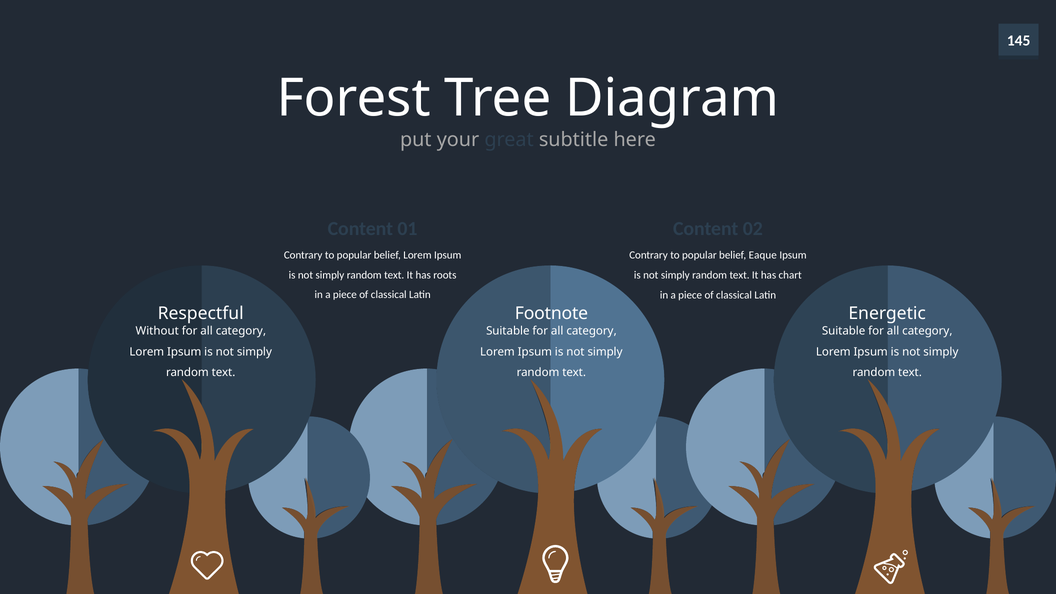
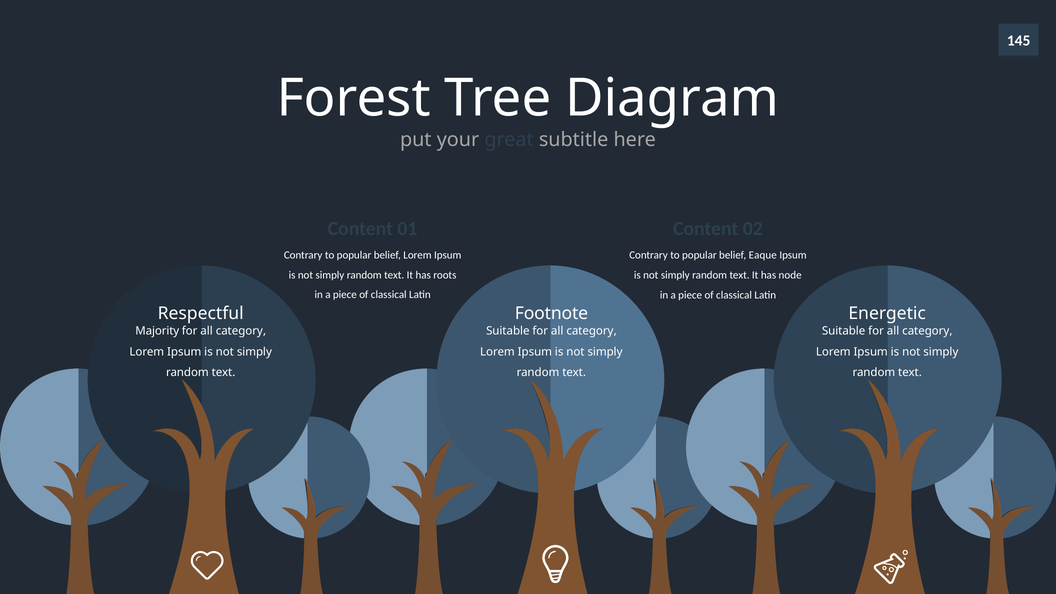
chart: chart -> node
Without: Without -> Majority
